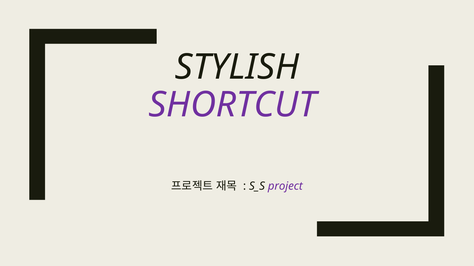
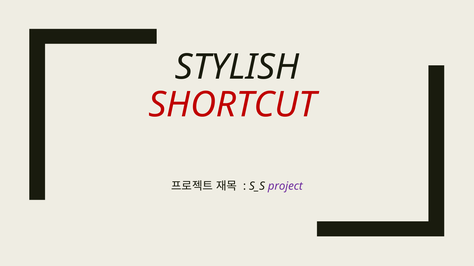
SHORTCUT colour: purple -> red
